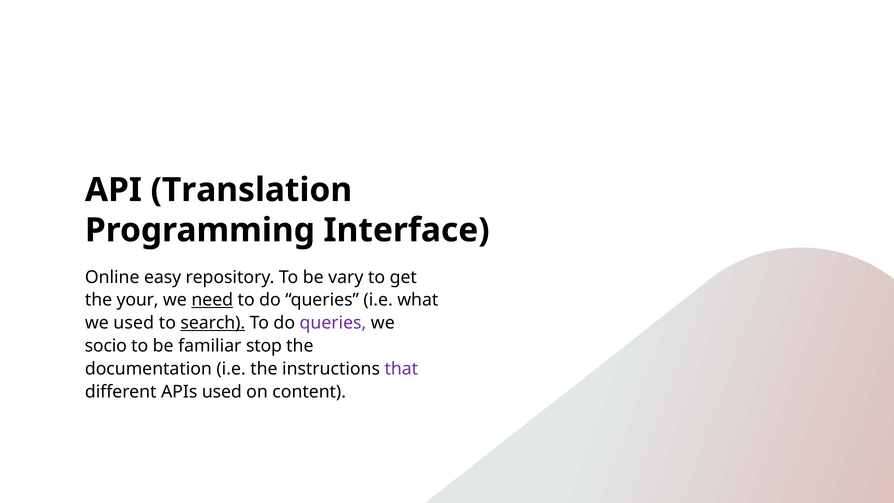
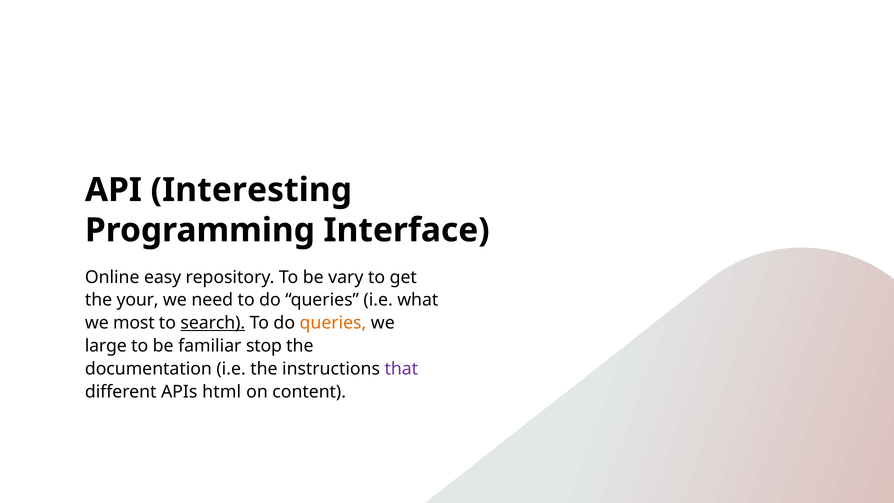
Translation: Translation -> Interesting
need underline: present -> none
we used: used -> most
queries at (333, 323) colour: purple -> orange
socio: socio -> large
APIs used: used -> html
